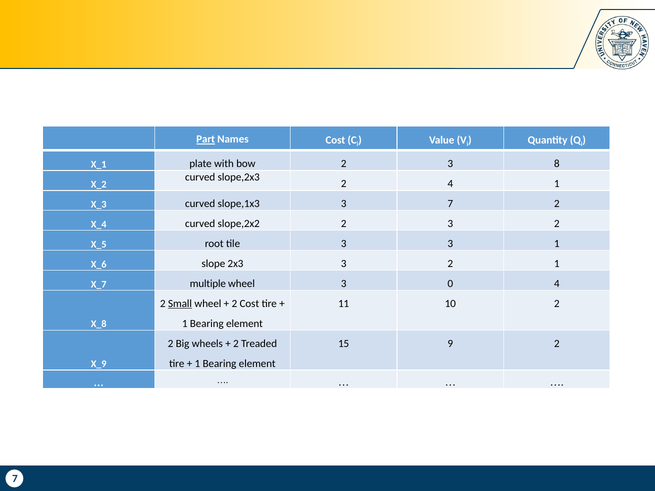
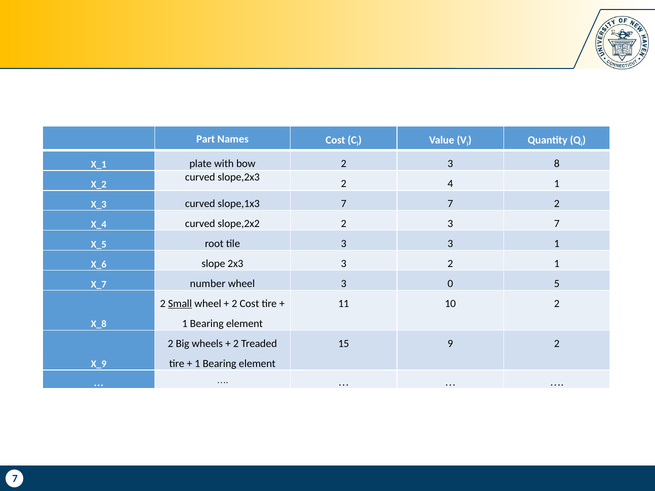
Part underline: present -> none
slope,1x3 3: 3 -> 7
2 3 2: 2 -> 7
multiple: multiple -> number
0 4: 4 -> 5
